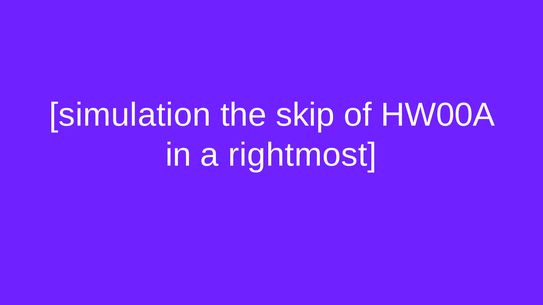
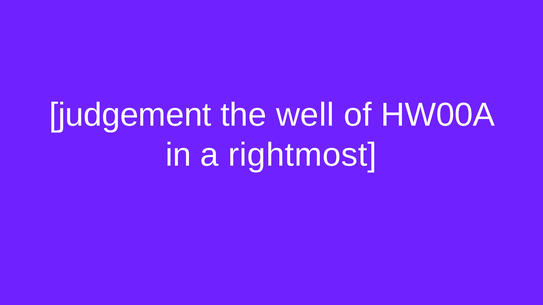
simulation: simulation -> judgement
skip: skip -> well
